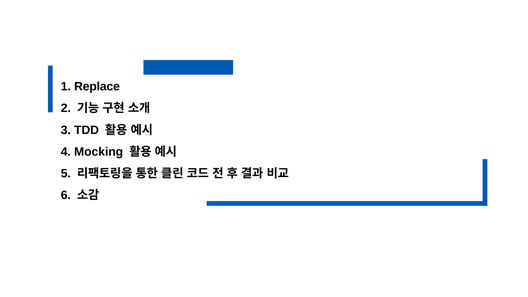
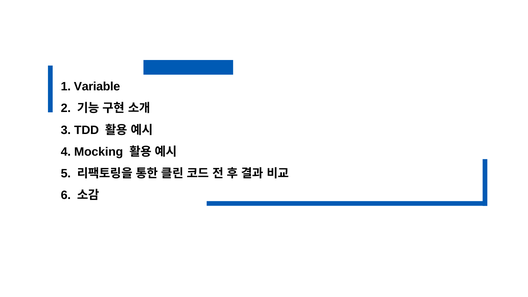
Replace: Replace -> Variable
